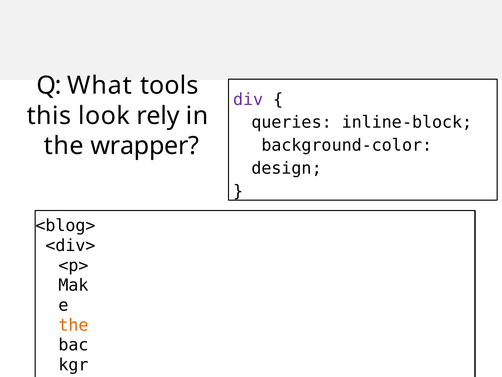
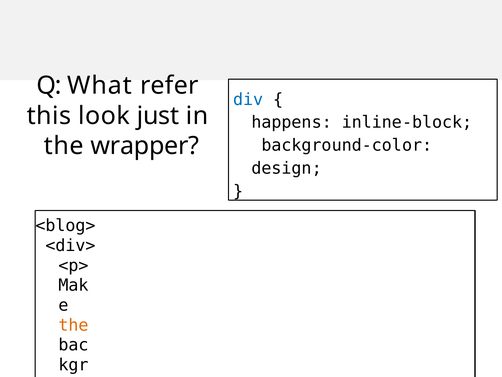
tools: tools -> refer
div colour: purple -> blue
rely: rely -> just
queries: queries -> happens
